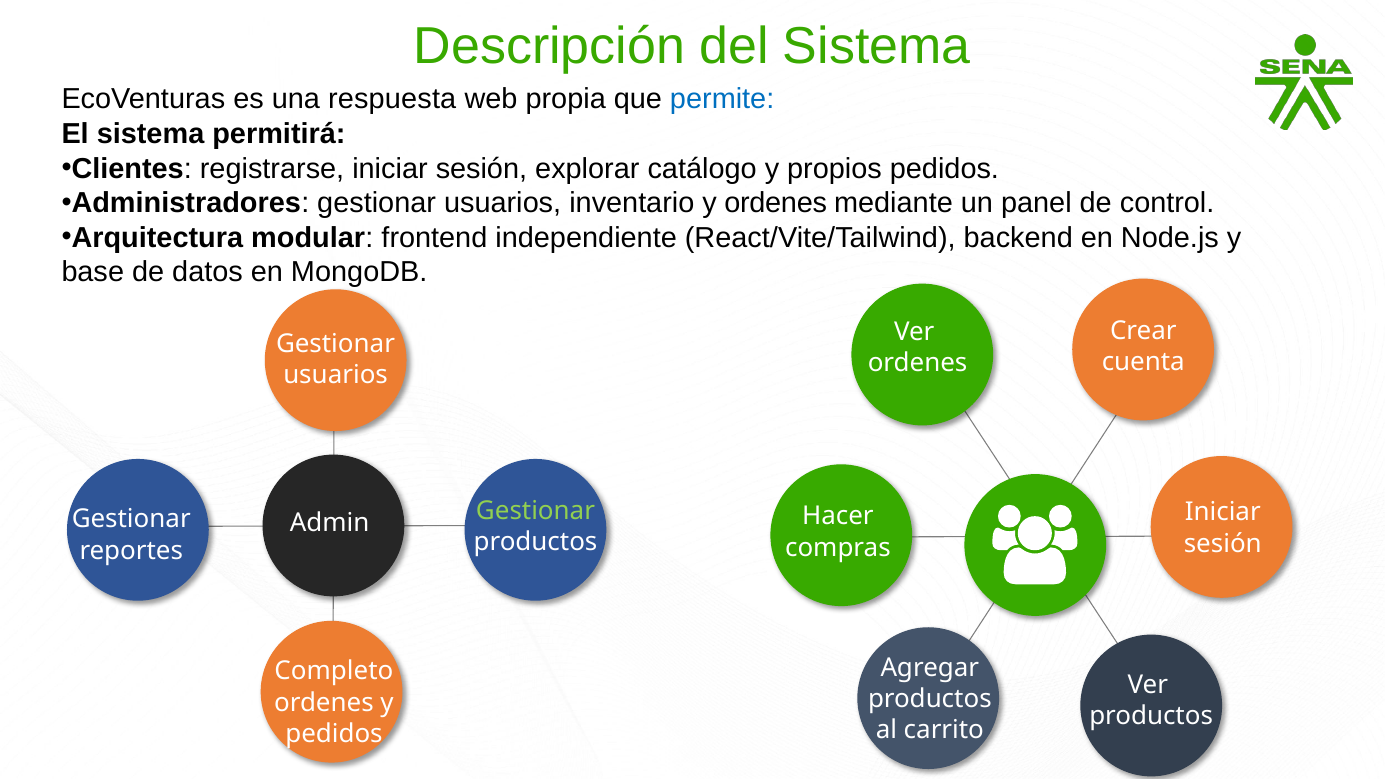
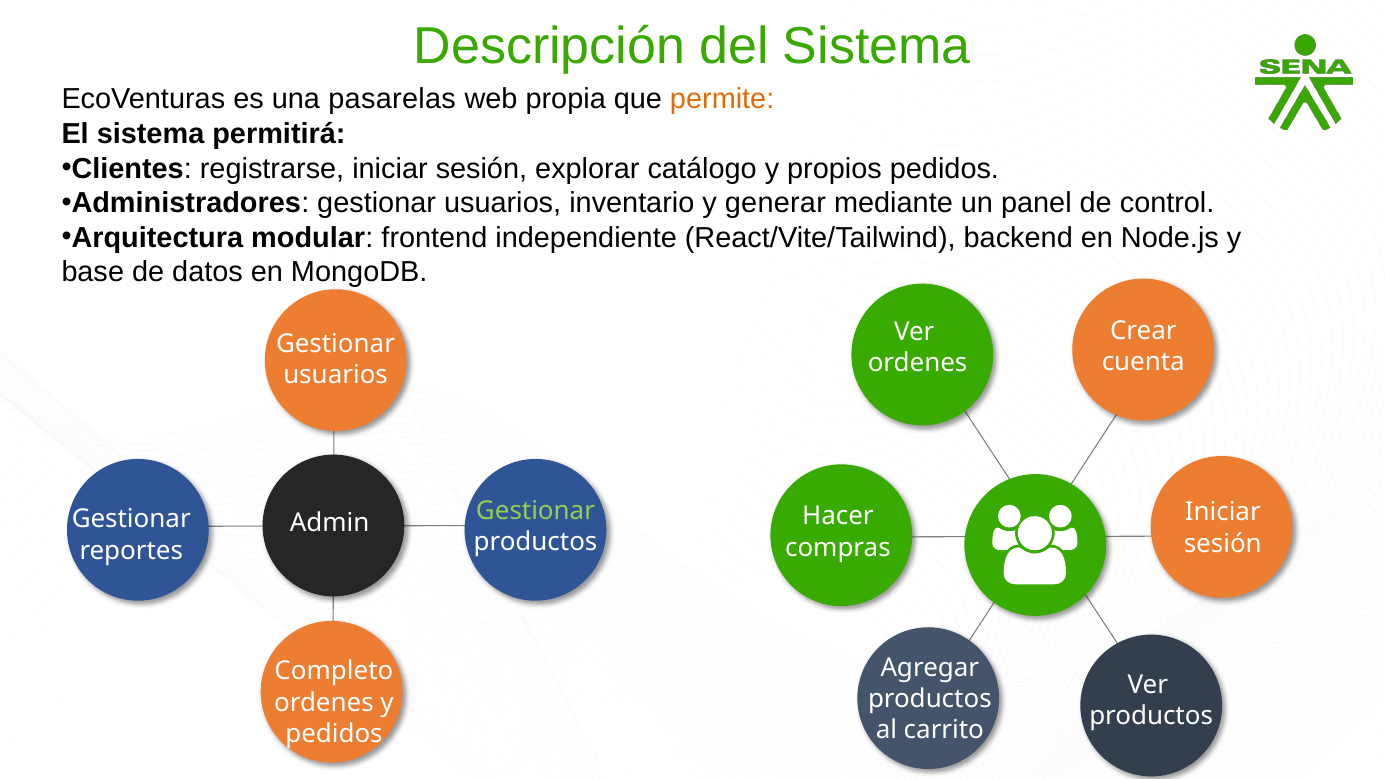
respuesta: respuesta -> pasarelas
permite colour: blue -> orange
y ordenes: ordenes -> generar
